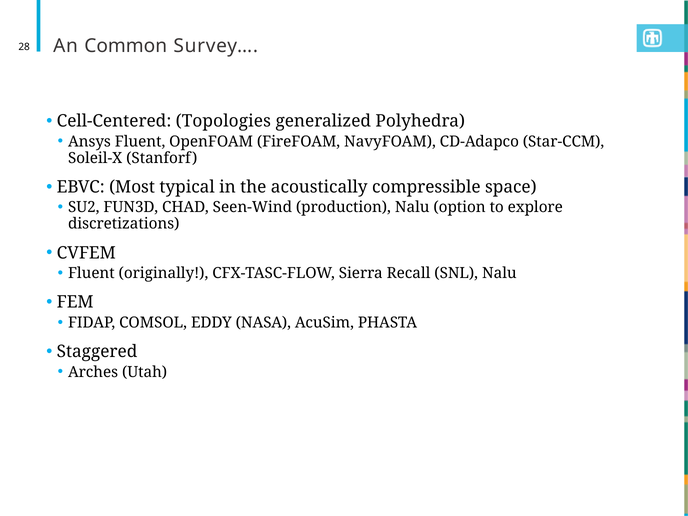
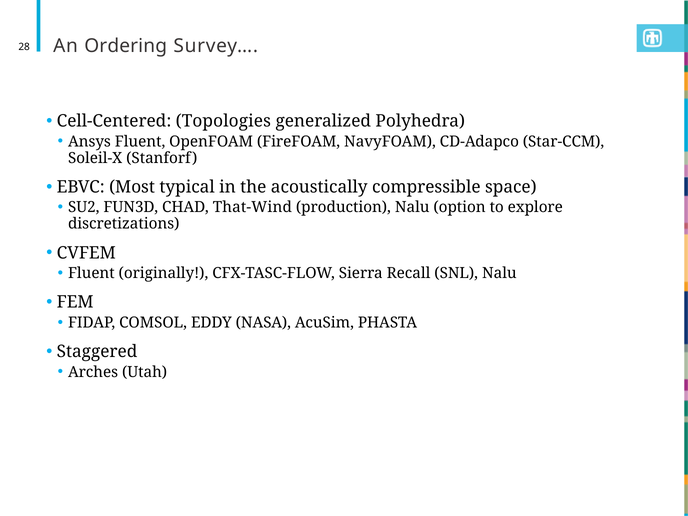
Common: Common -> Ordering
Seen-Wind: Seen-Wind -> That-Wind
